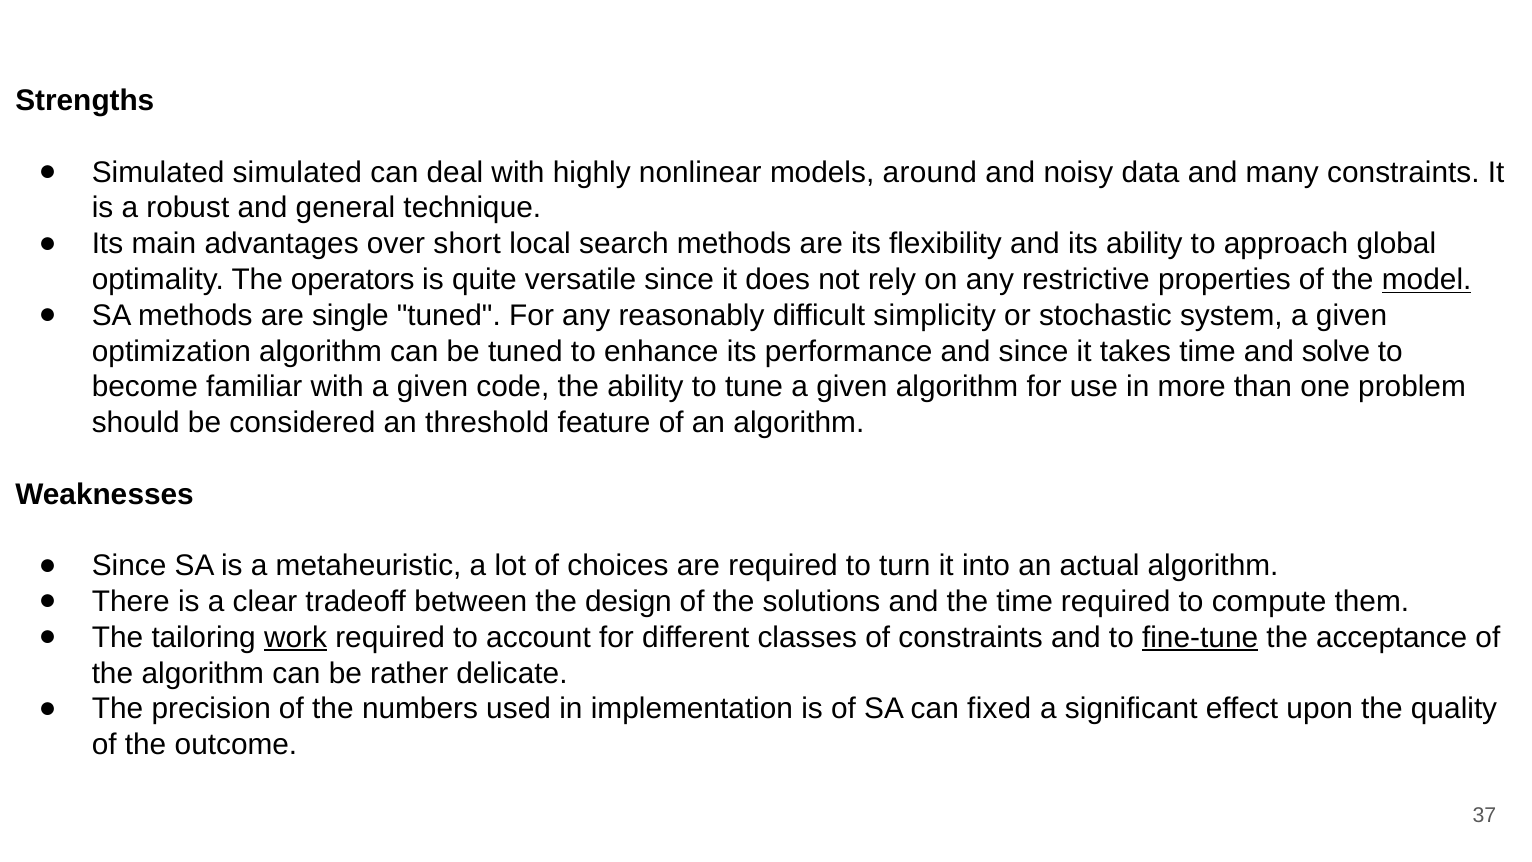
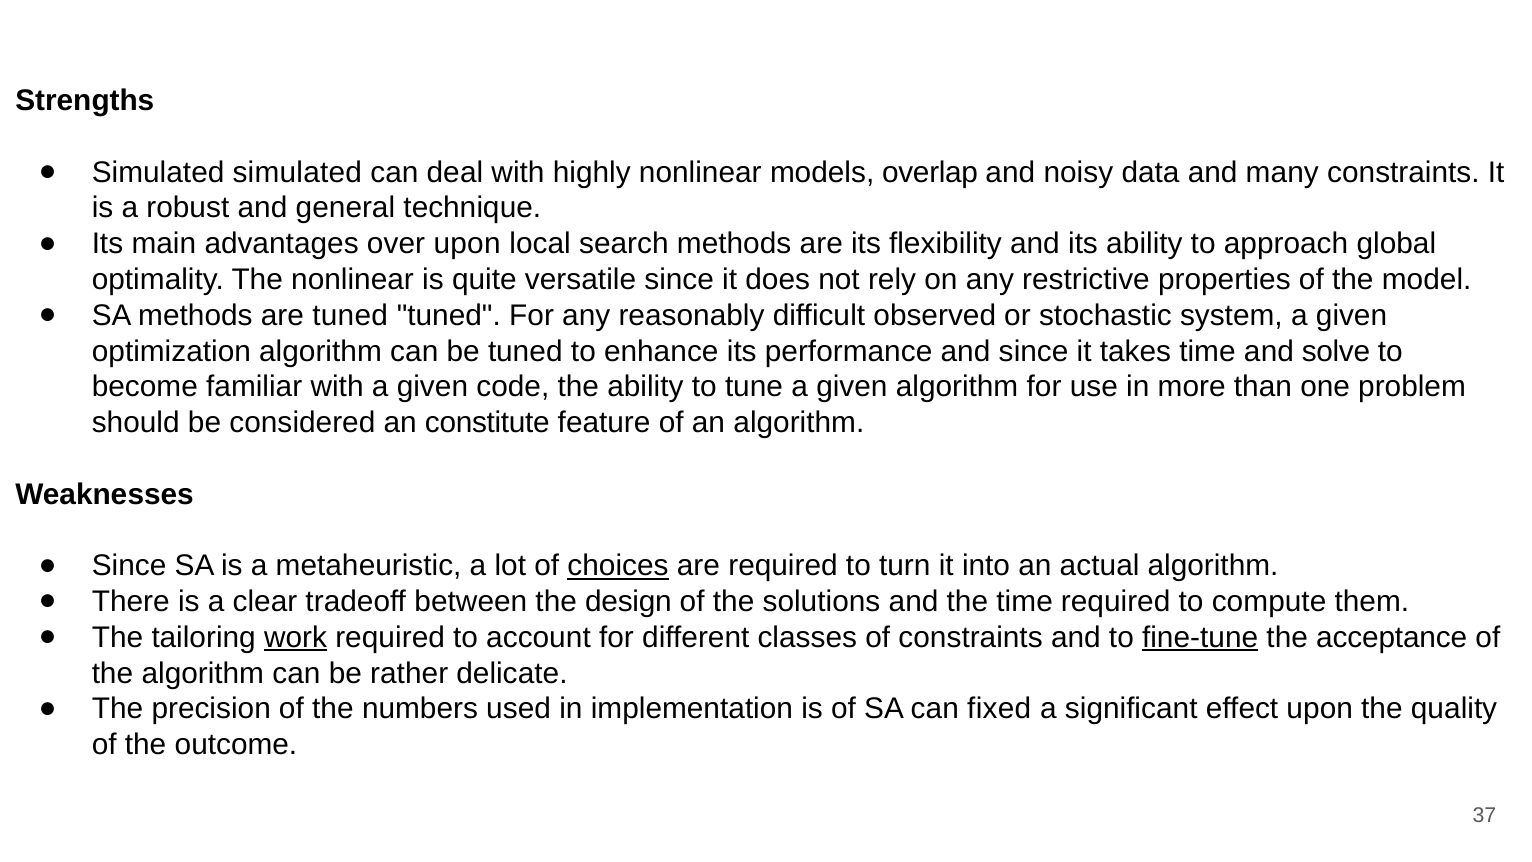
around: around -> overlap
over short: short -> upon
The operators: operators -> nonlinear
model underline: present -> none
are single: single -> tuned
simplicity: simplicity -> observed
threshold: threshold -> constitute
choices underline: none -> present
